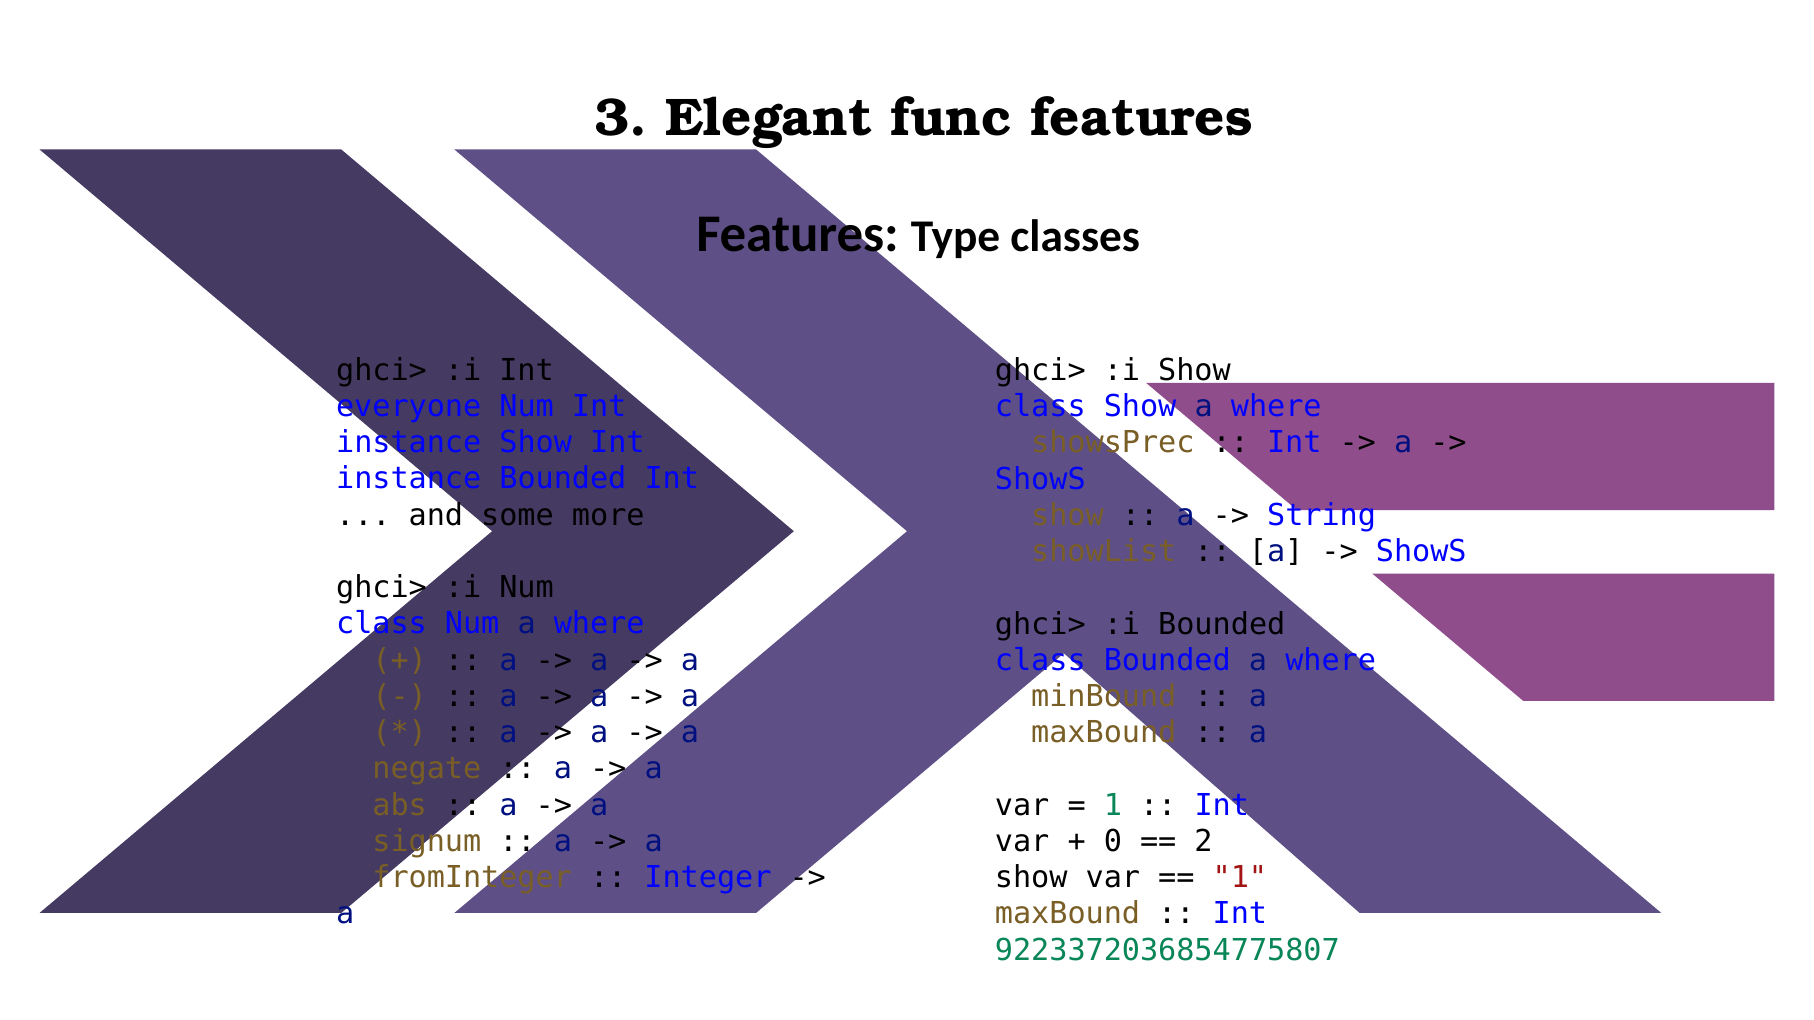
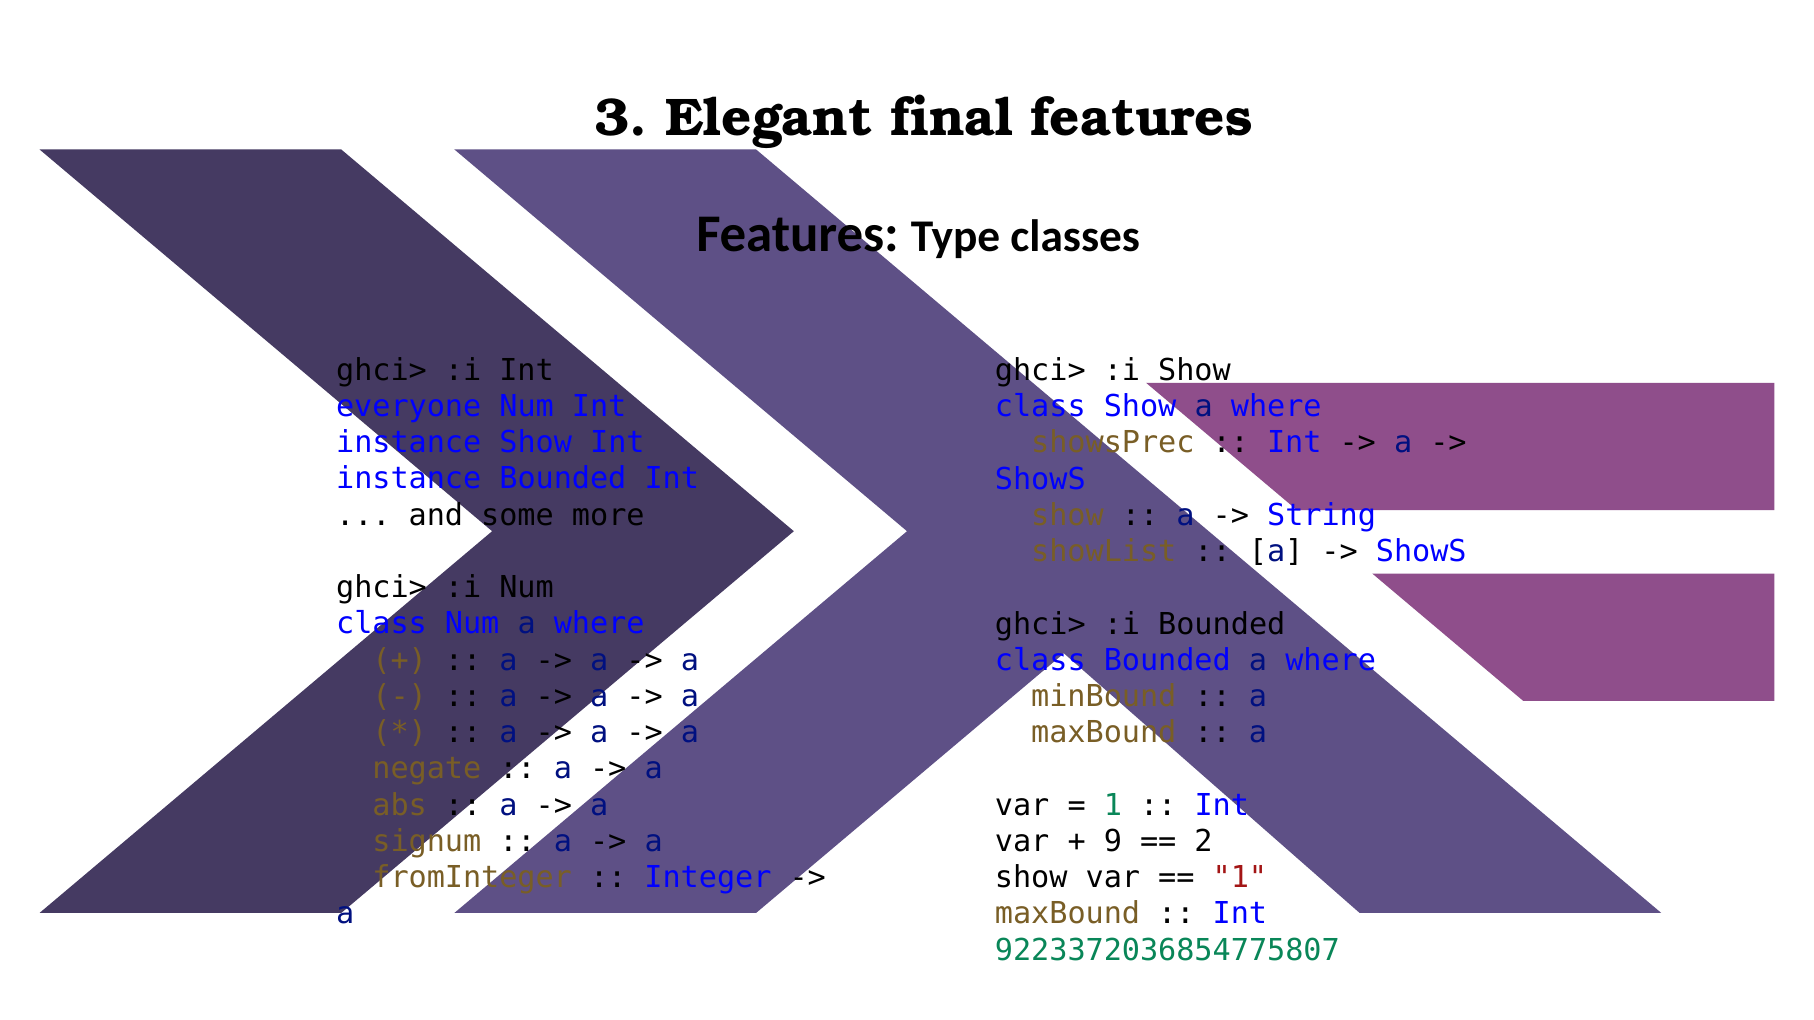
func: func -> final
0: 0 -> 9
